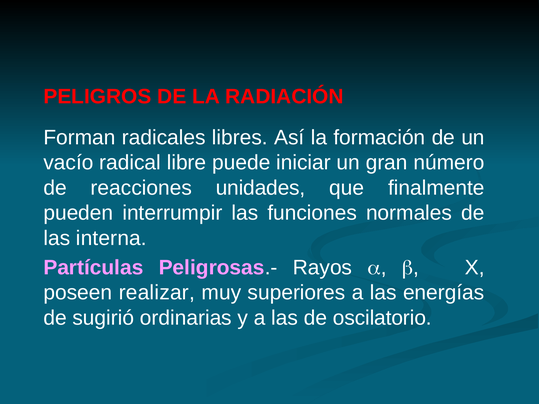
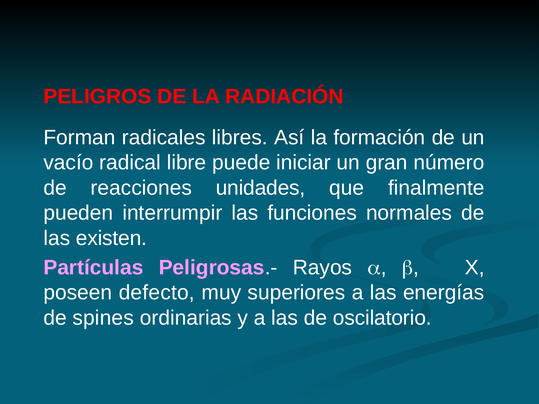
interna: interna -> existen
realizar: realizar -> defecto
sugirió: sugirió -> spines
